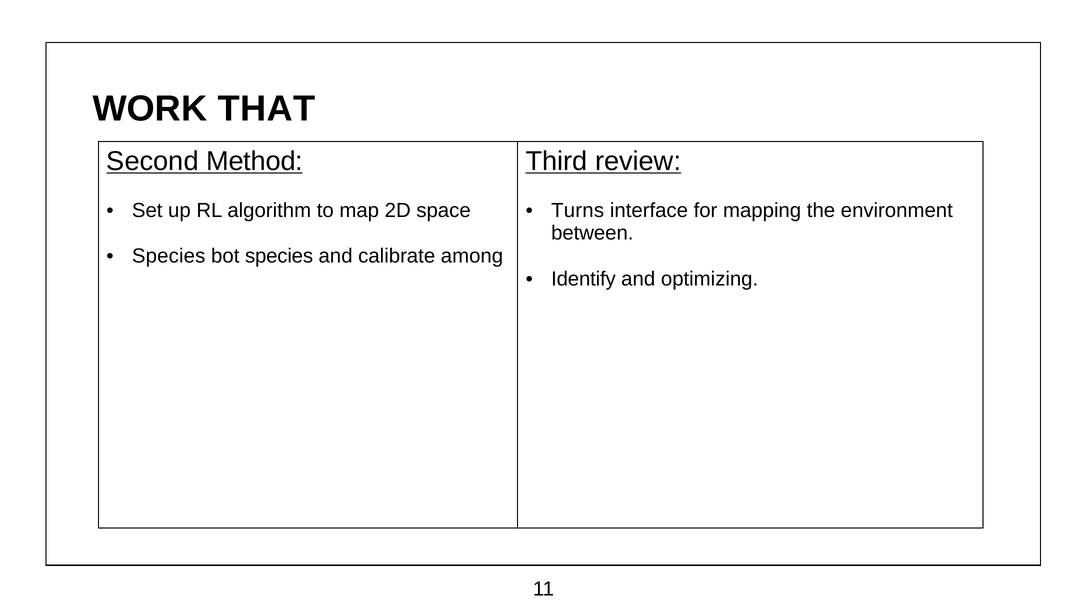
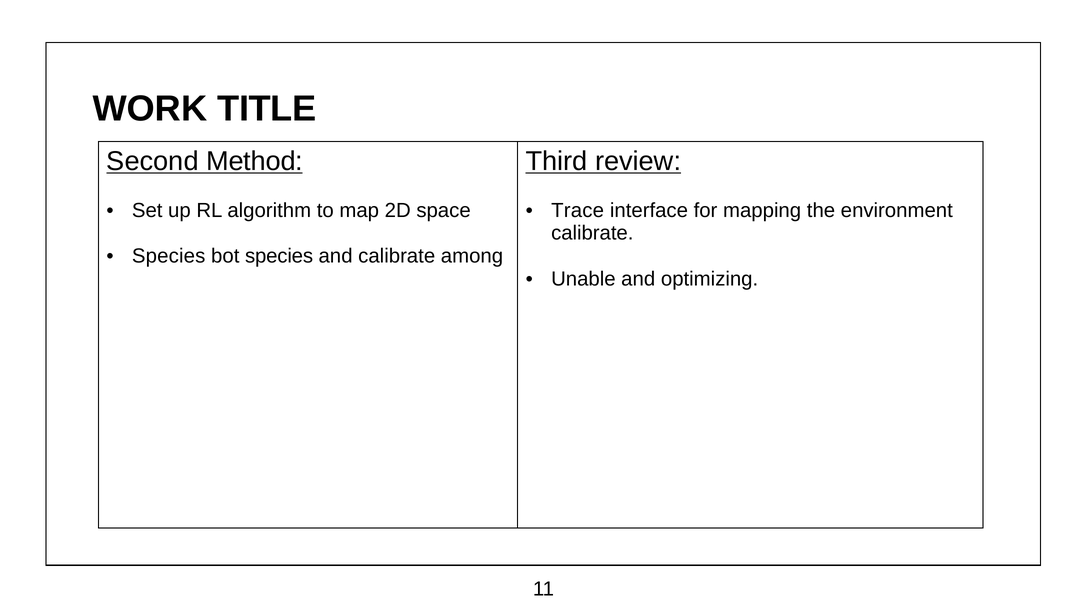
THAT: THAT -> TITLE
Turns: Turns -> Trace
between at (592, 233): between -> calibrate
Identify: Identify -> Unable
